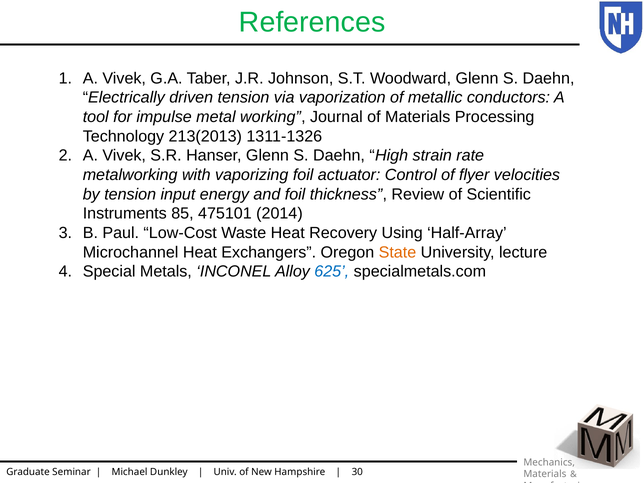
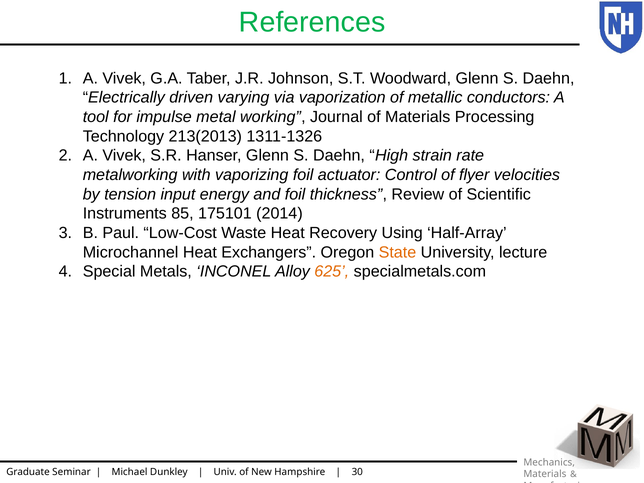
driven tension: tension -> varying
475101: 475101 -> 175101
625 colour: blue -> orange
